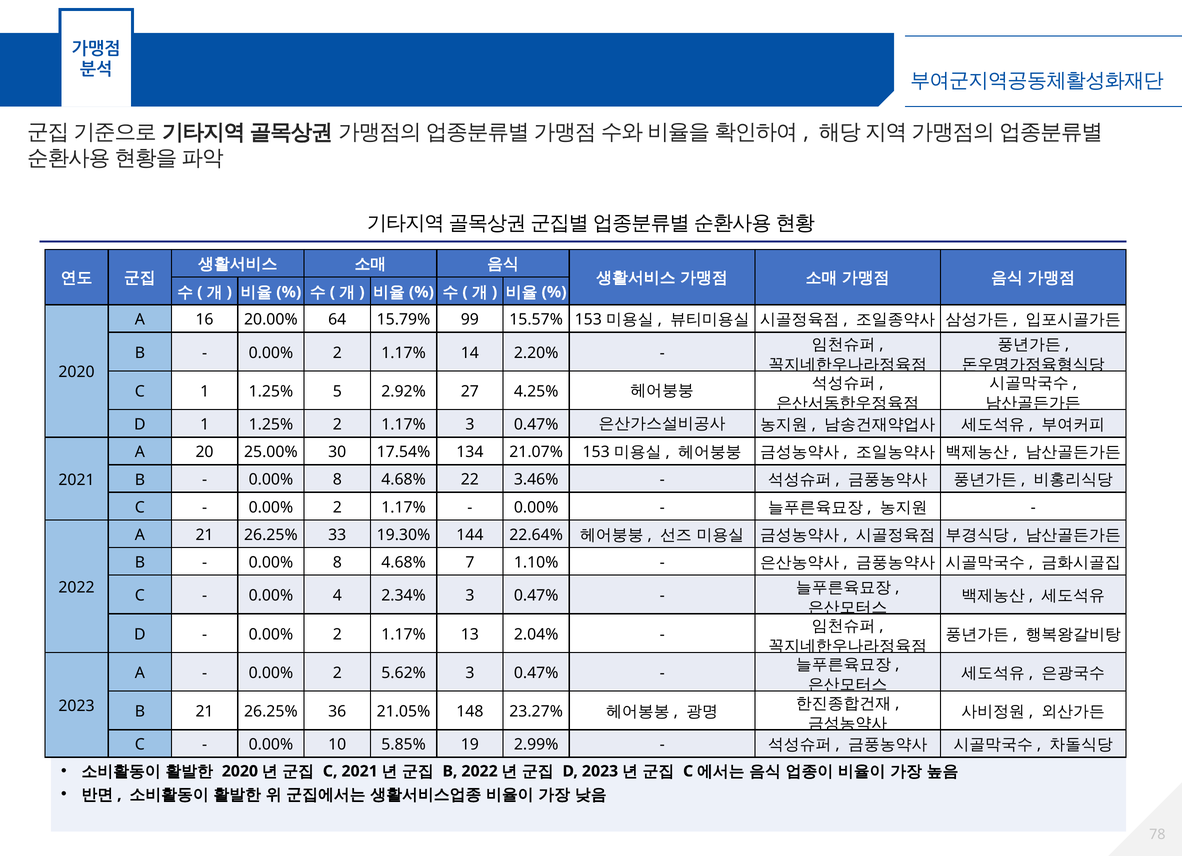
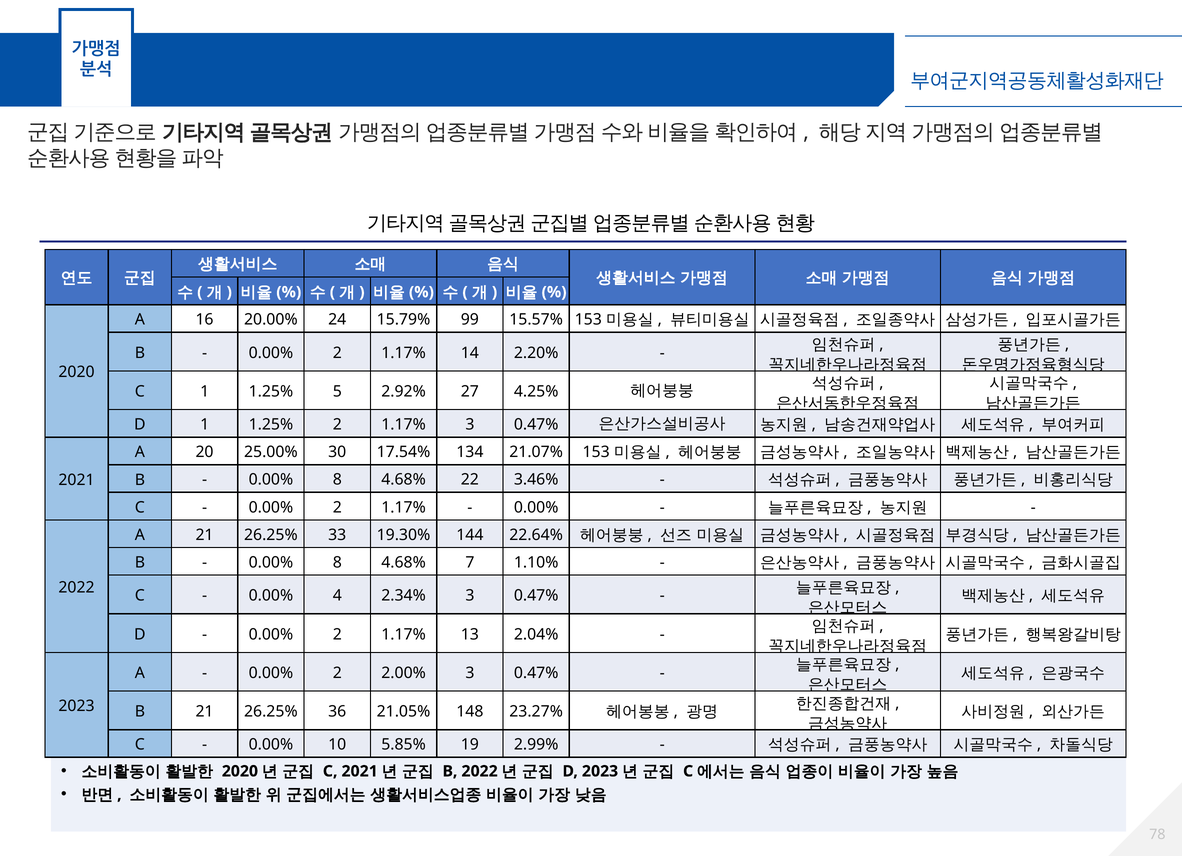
64: 64 -> 24
5.62%: 5.62% -> 2.00%
